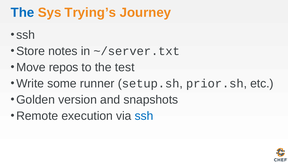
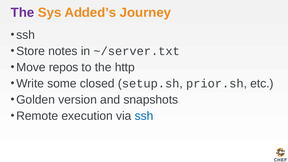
The at (23, 12) colour: blue -> purple
Trying’s: Trying’s -> Added’s
test: test -> http
runner: runner -> closed
